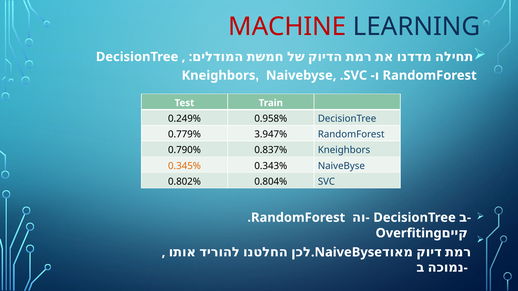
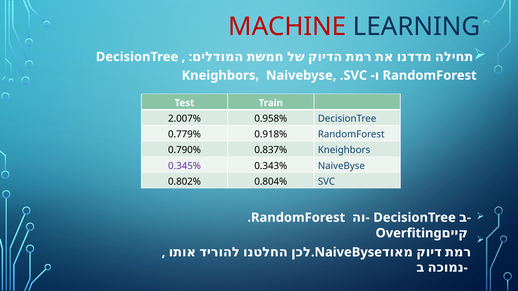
0.249%: 0.249% -> 2.007%
3.947%: 3.947% -> 0.918%
0.345% colour: orange -> purple
